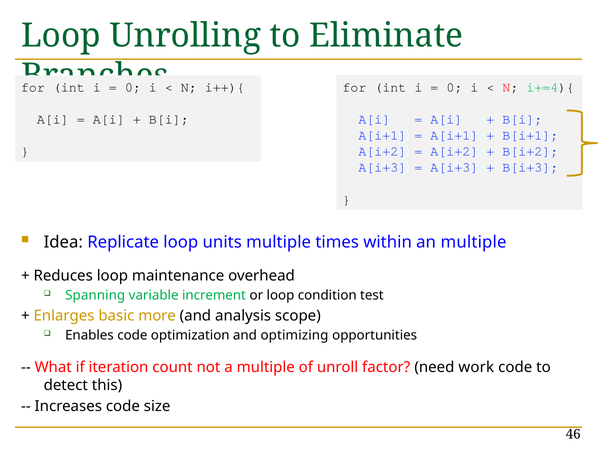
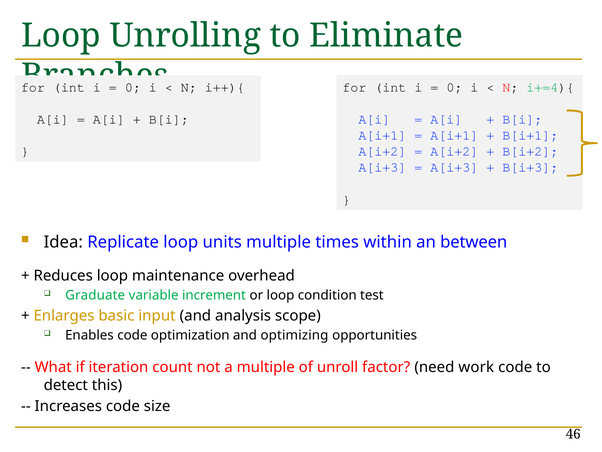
an multiple: multiple -> between
Spanning: Spanning -> Graduate
more: more -> input
